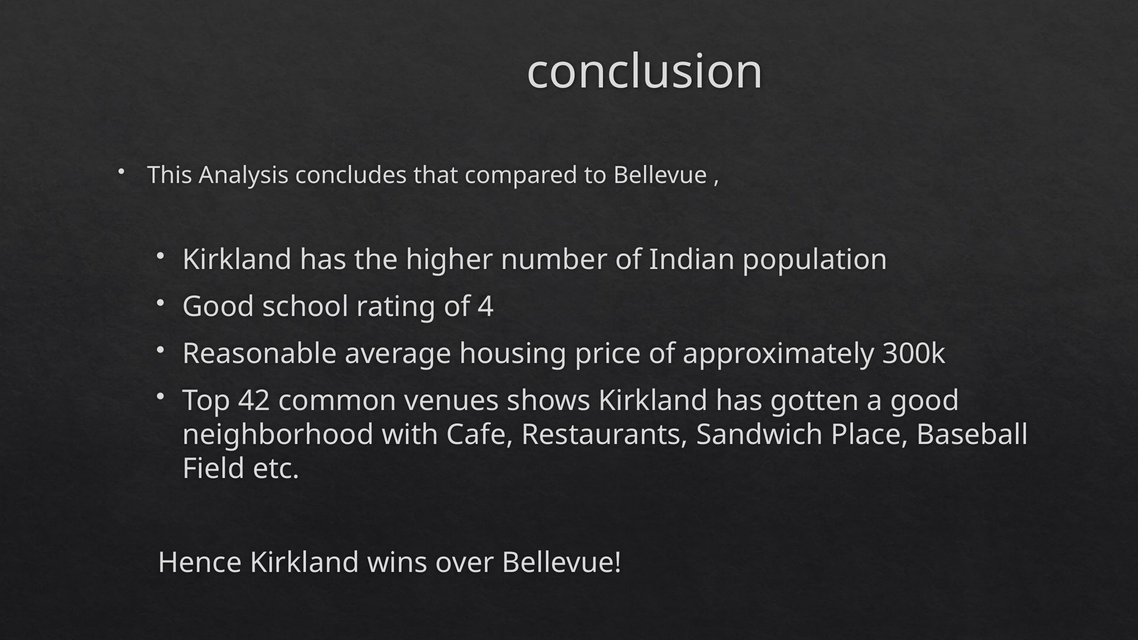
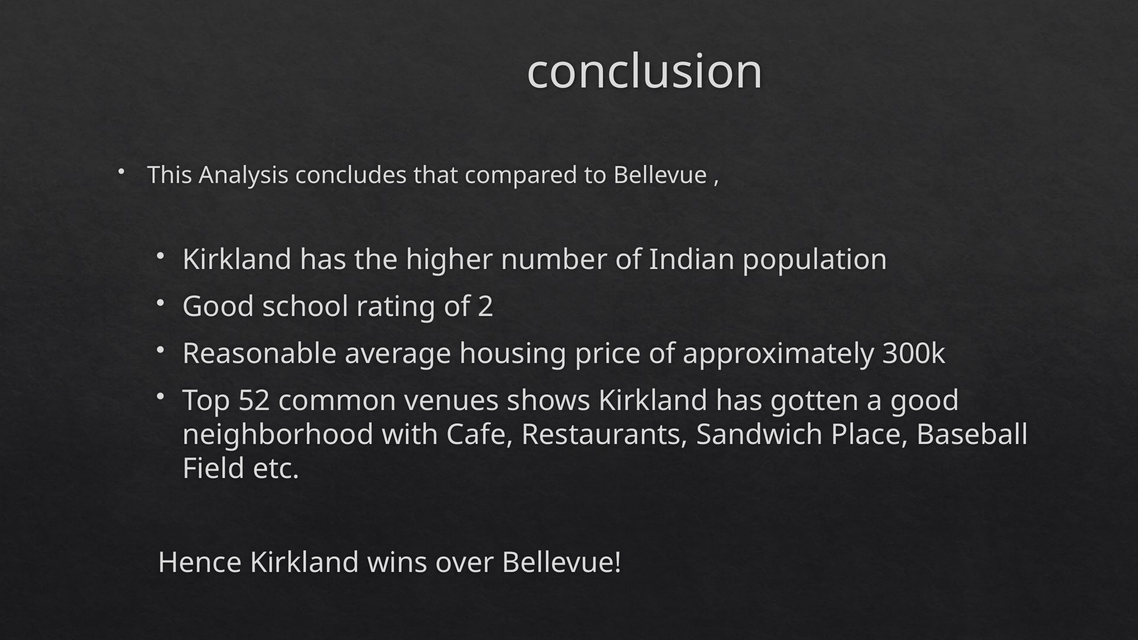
4: 4 -> 2
42: 42 -> 52
